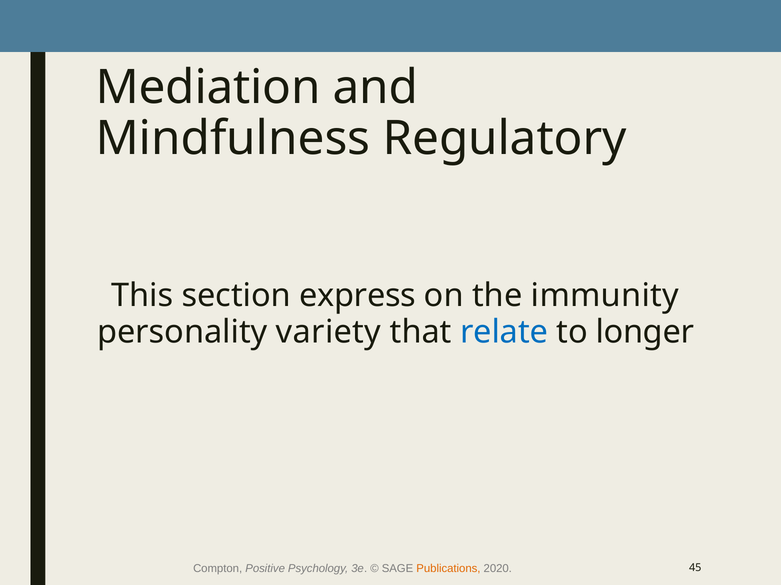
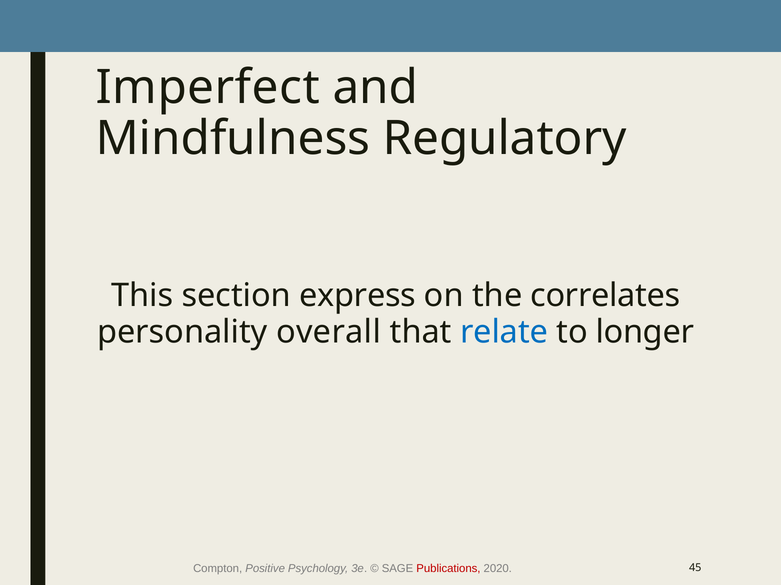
Mediation: Mediation -> Imperfect
immunity: immunity -> correlates
variety: variety -> overall
Publications colour: orange -> red
